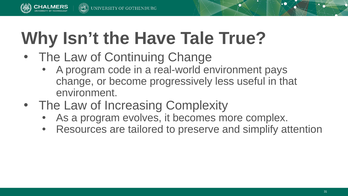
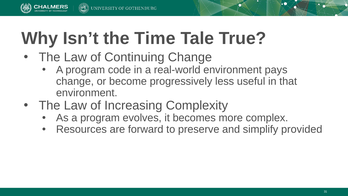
Have: Have -> Time
tailored: tailored -> forward
attention: attention -> provided
